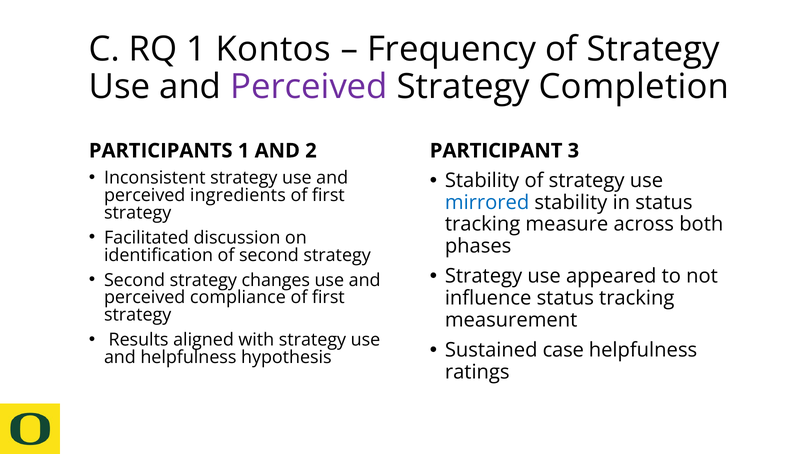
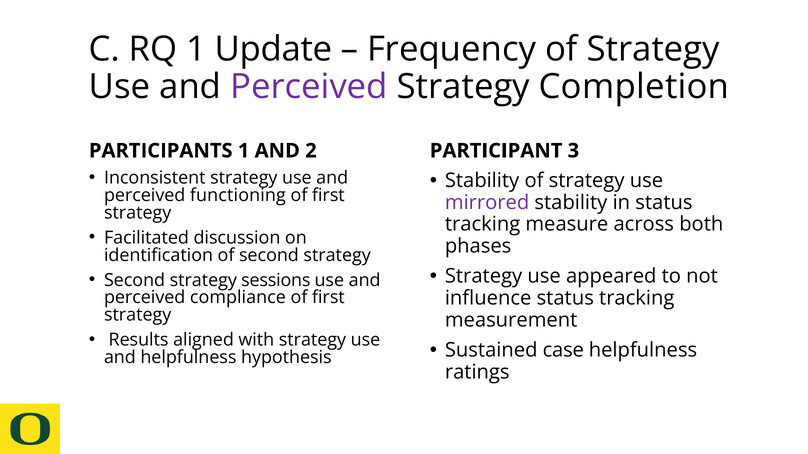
Kontos: Kontos -> Update
ingredients: ingredients -> functioning
mirrored colour: blue -> purple
changes: changes -> sessions
